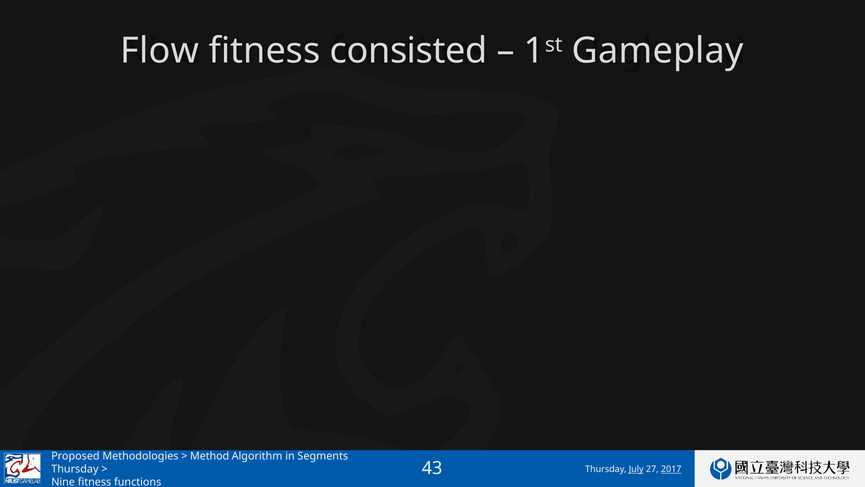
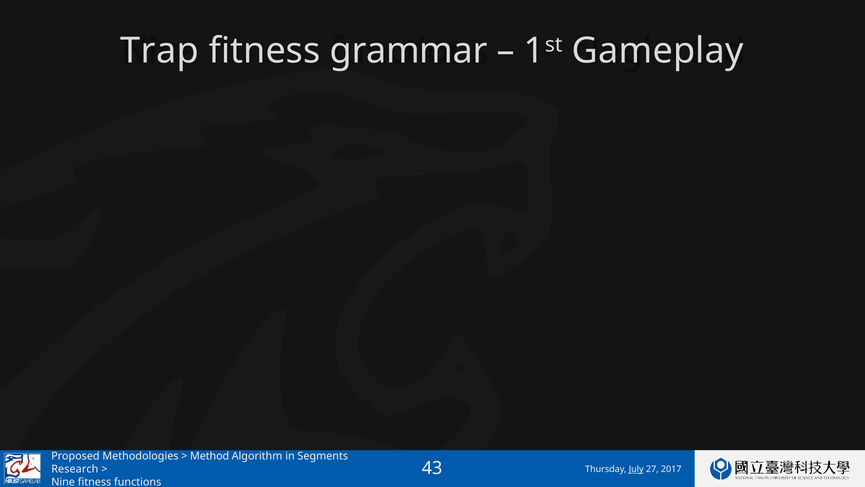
Flow: Flow -> Trap
consisted: consisted -> grammar
Thursday at (75, 469): Thursday -> Research
2017 underline: present -> none
